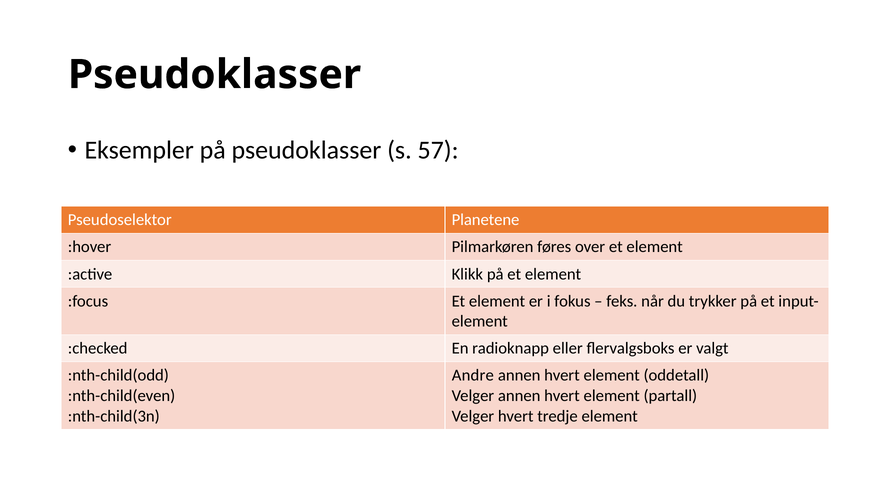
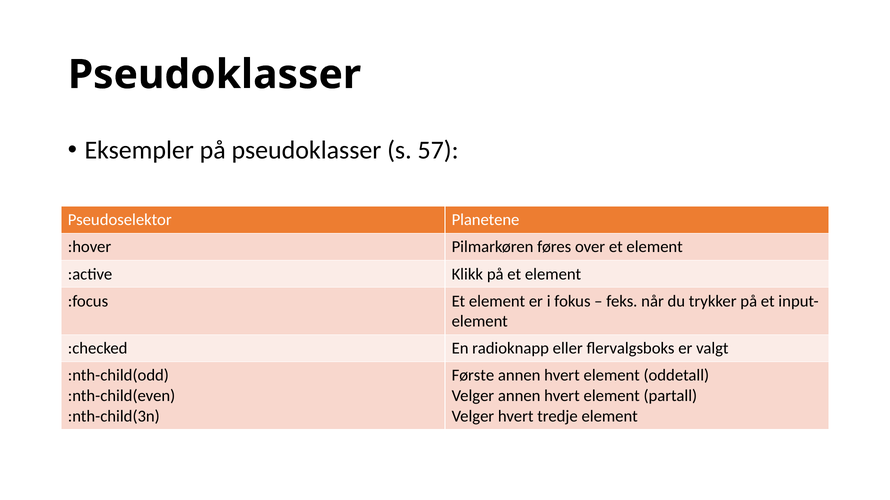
Andre: Andre -> Første
